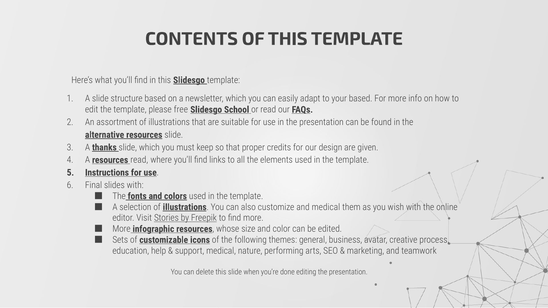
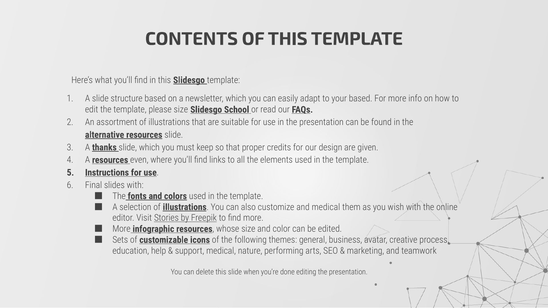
please free: free -> size
resources read: read -> even
